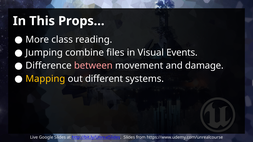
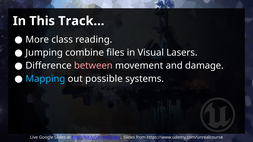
Props…: Props… -> Track…
Events: Events -> Lasers
Mapping colour: yellow -> light blue
different: different -> possible
